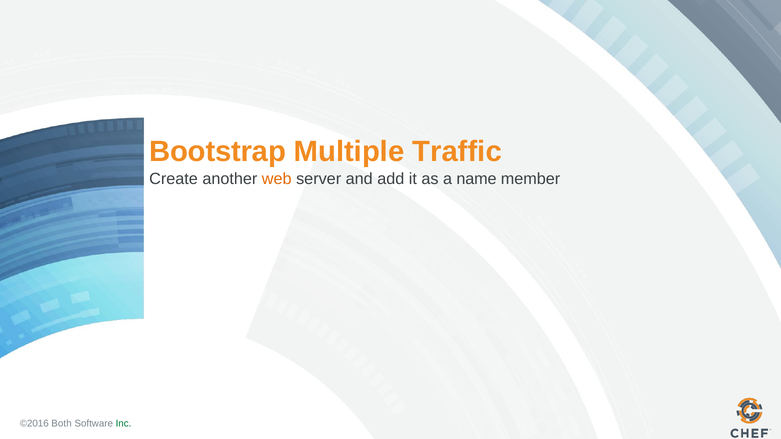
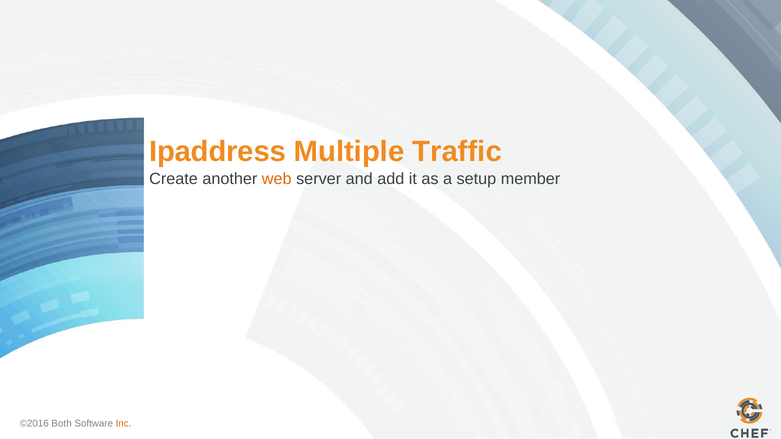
Bootstrap: Bootstrap -> Ipaddress
name: name -> setup
Inc colour: green -> orange
